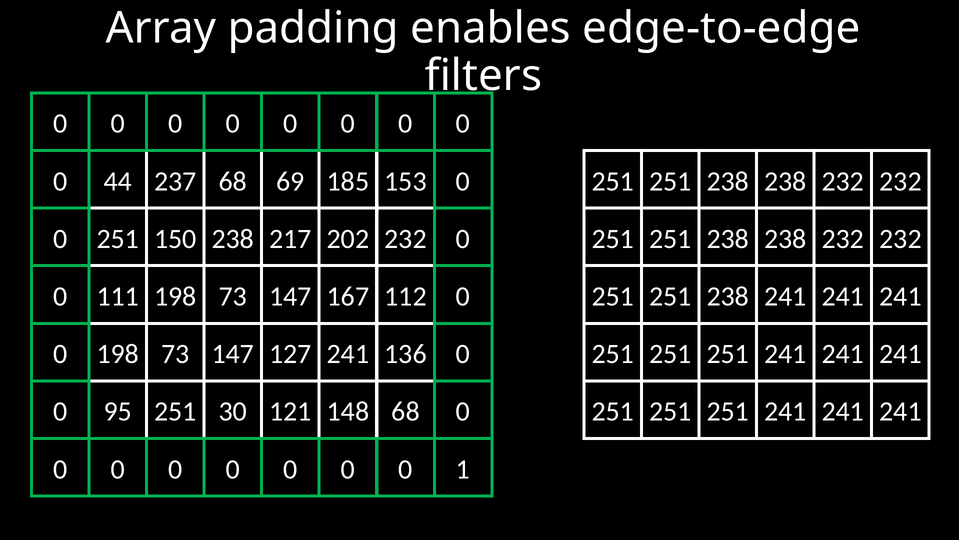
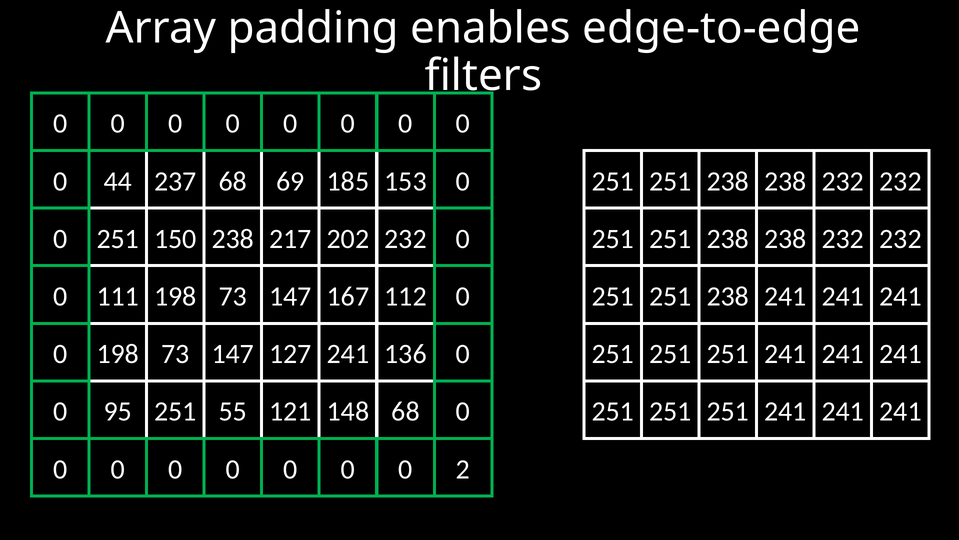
30: 30 -> 55
1: 1 -> 2
